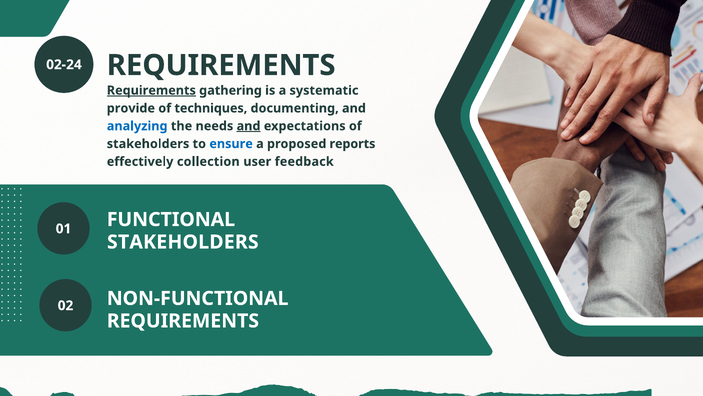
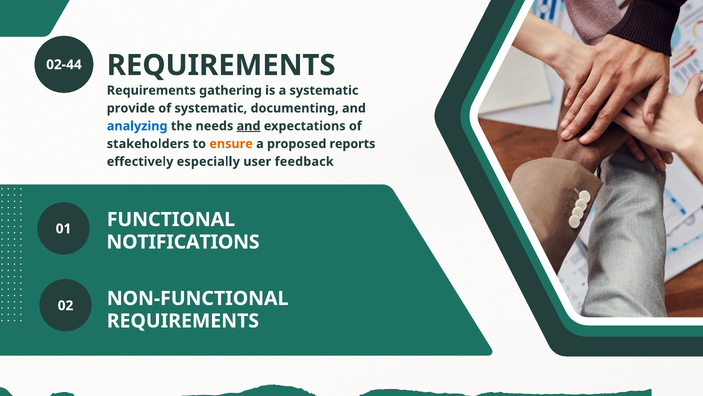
02-24: 02-24 -> 02-44
Requirements at (151, 90) underline: present -> none
of techniques: techniques -> systematic
ensure colour: blue -> orange
collection: collection -> especially
STAKEHOLDERS at (183, 242): STAKEHOLDERS -> NOTIFICATIONS
